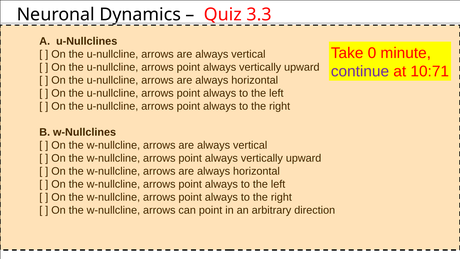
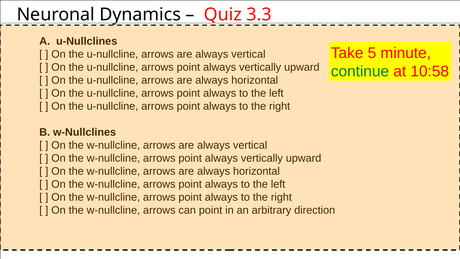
0: 0 -> 5
continue colour: purple -> green
10:71: 10:71 -> 10:58
